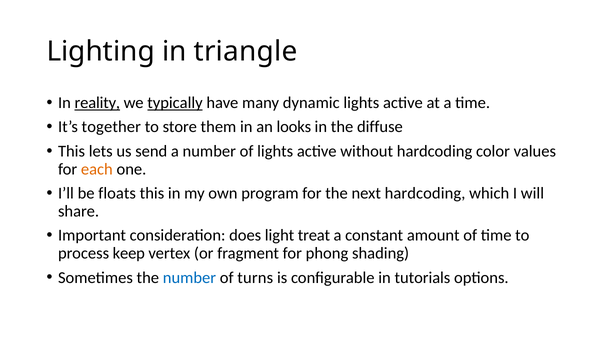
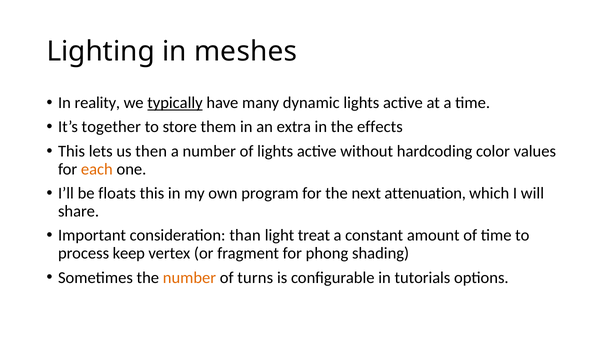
triangle: triangle -> meshes
reality underline: present -> none
looks: looks -> extra
diffuse: diffuse -> effects
send: send -> then
next hardcoding: hardcoding -> attenuation
does: does -> than
number at (189, 277) colour: blue -> orange
